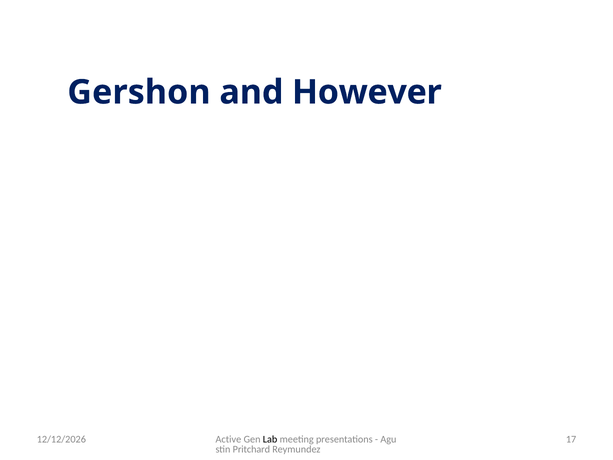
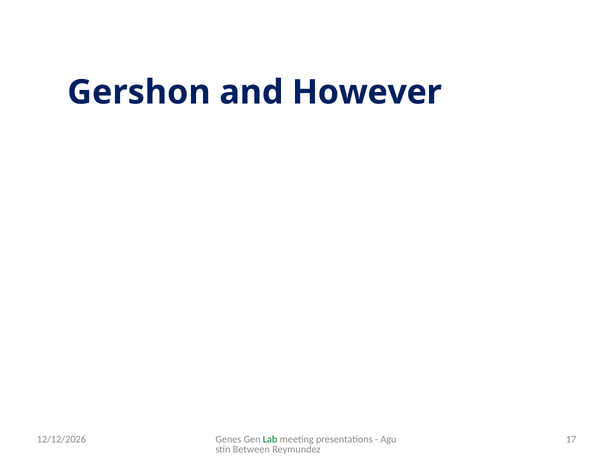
Active: Active -> Genes
Lab colour: black -> green
Pritchard: Pritchard -> Between
